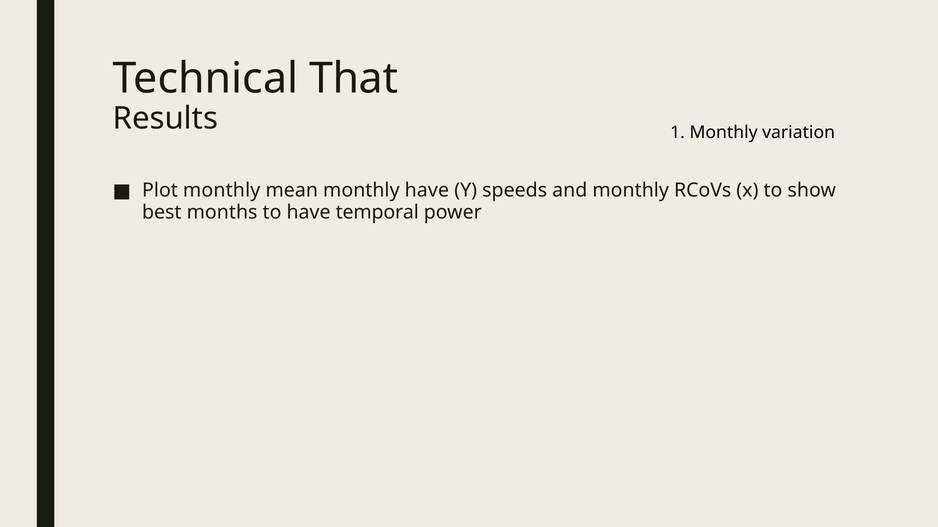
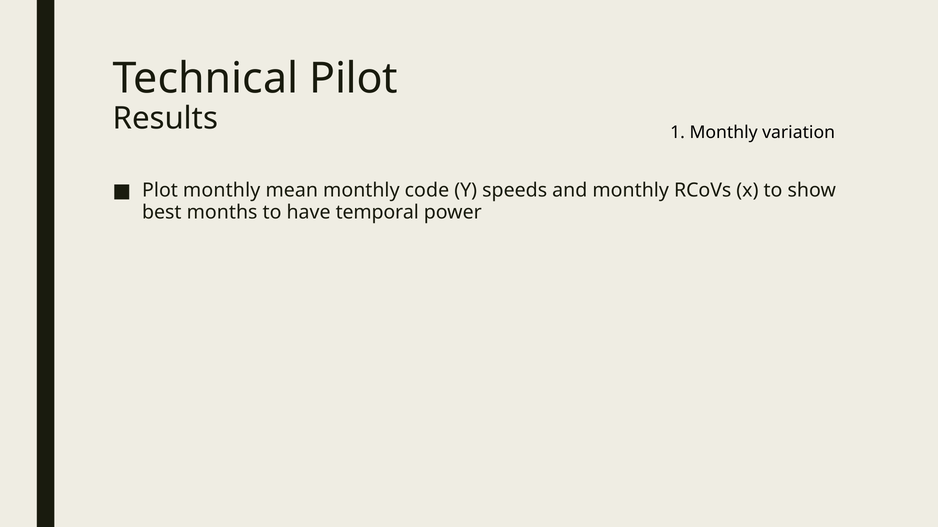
That: That -> Pilot
monthly have: have -> code
